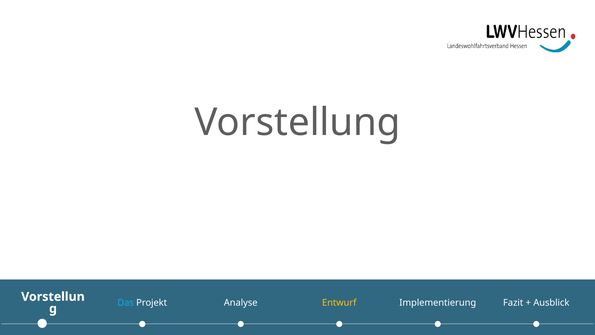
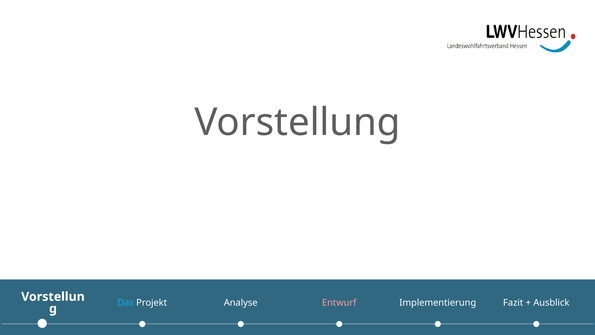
Entwurf colour: yellow -> pink
